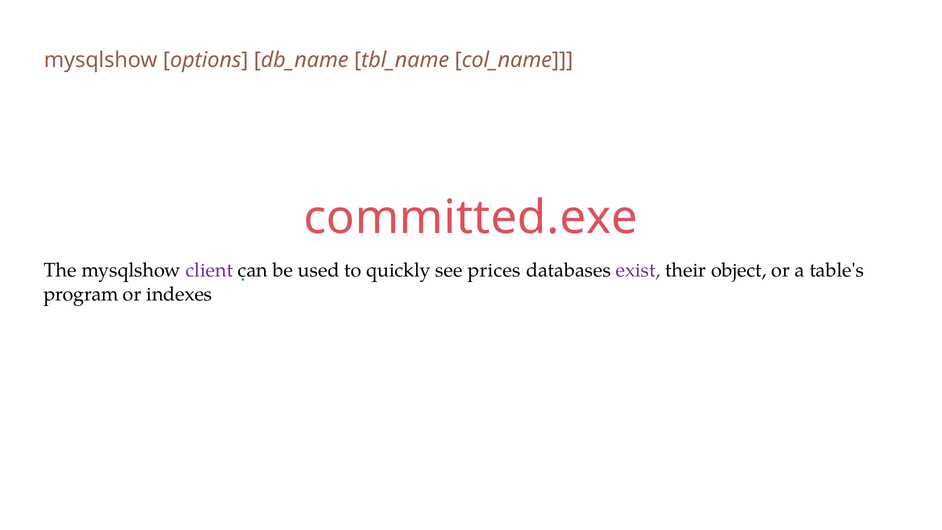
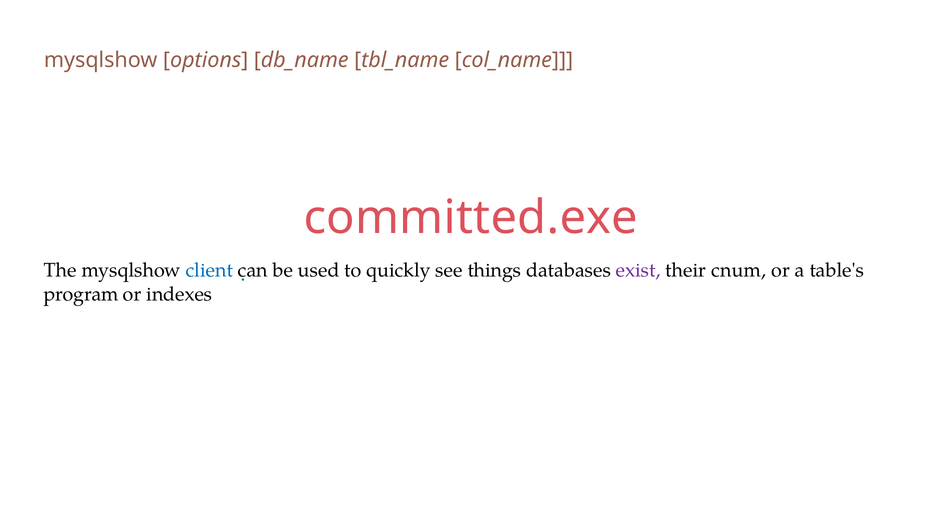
client colour: purple -> blue
prices: prices -> things
object: object -> cnum
